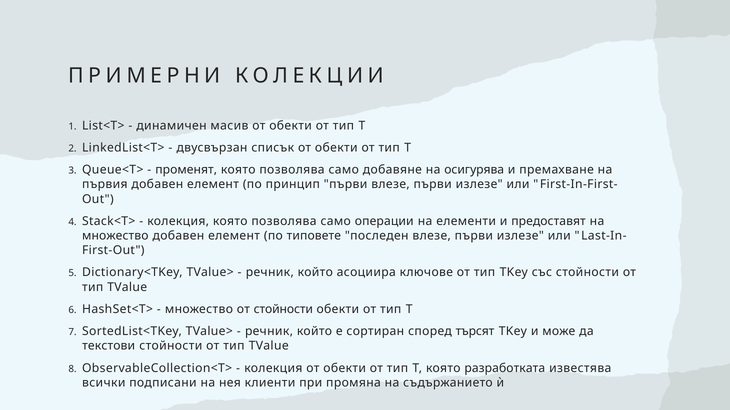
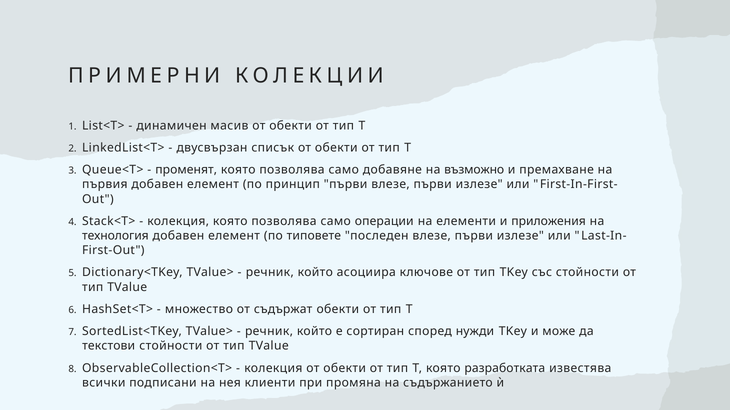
осигурява: осигурява -> възможно
предоставят: предоставят -> приложения
множество at (115, 236): множество -> технология
от стойности: стойности -> съдържат
търсят: търсят -> нужди
